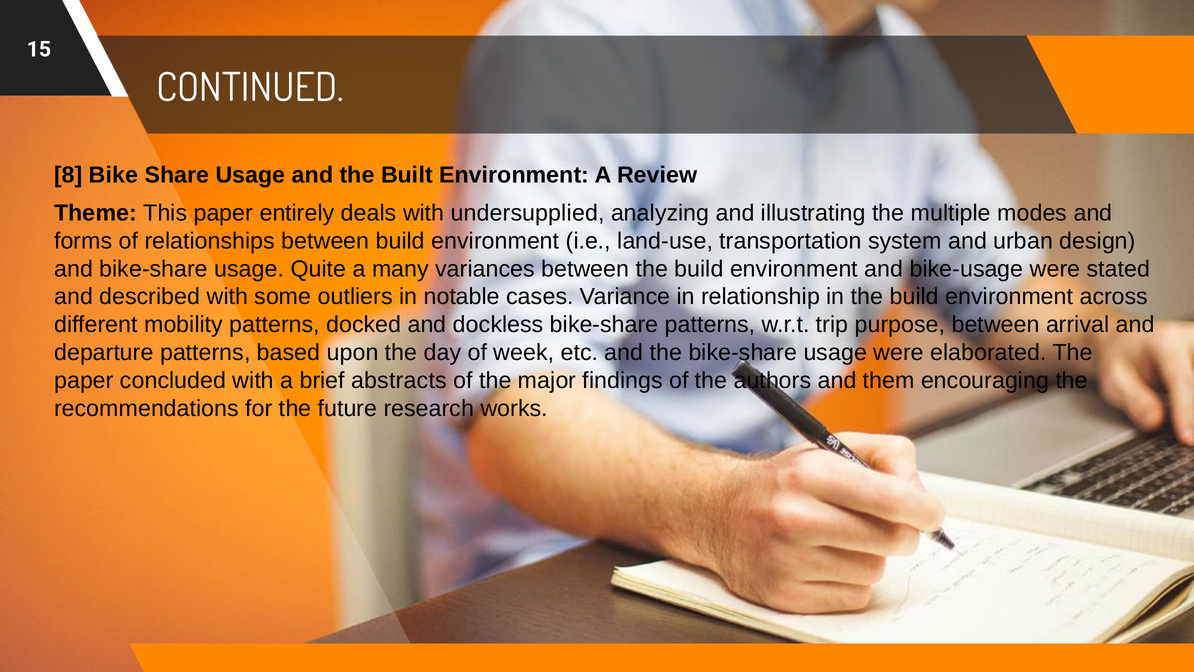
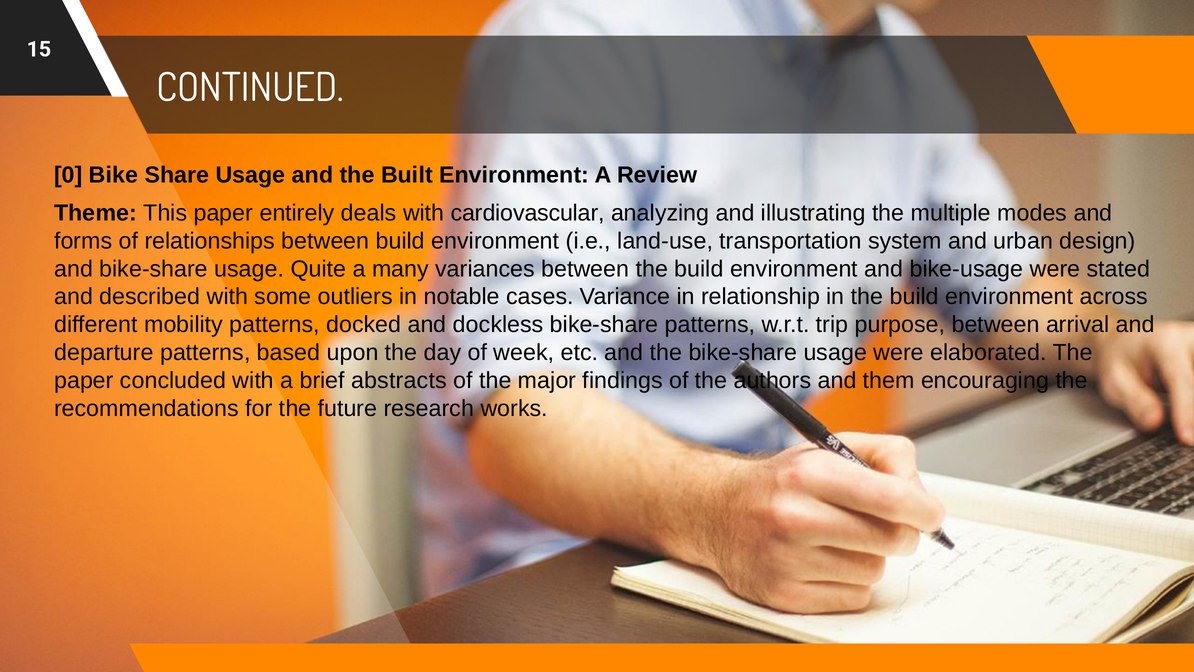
8: 8 -> 0
undersupplied: undersupplied -> cardiovascular
